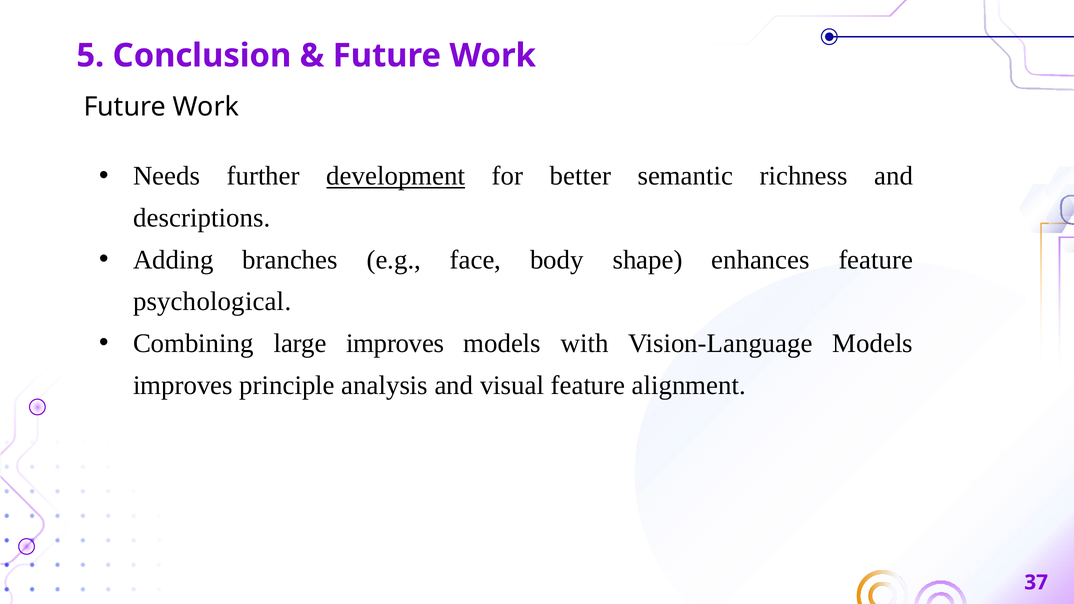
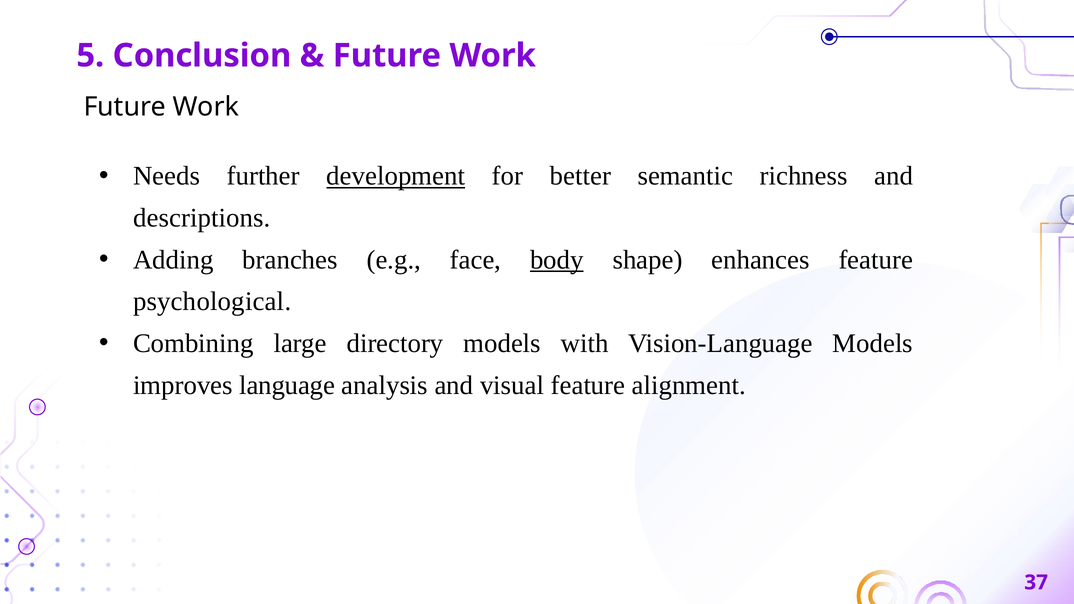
body underline: none -> present
large improves: improves -> directory
principle: principle -> language
